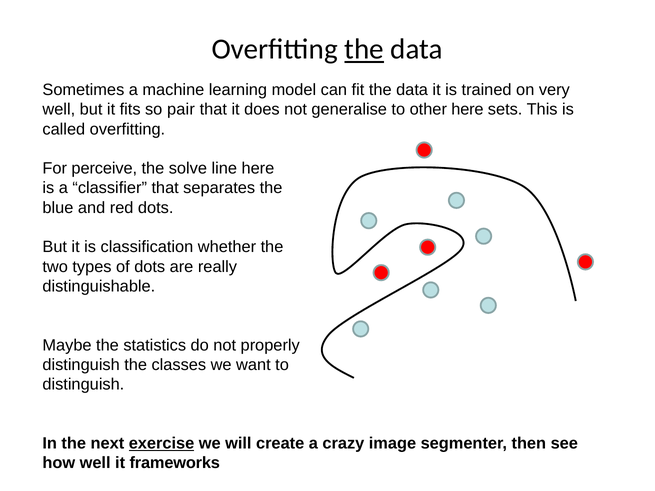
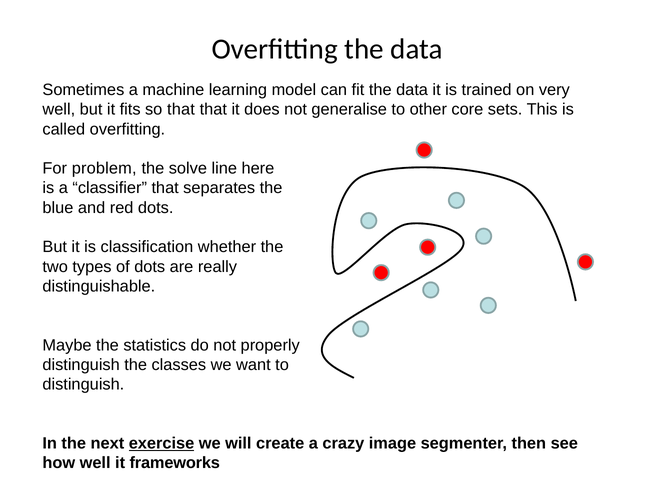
the at (364, 49) underline: present -> none
so pair: pair -> that
other here: here -> core
perceive: perceive -> problem
